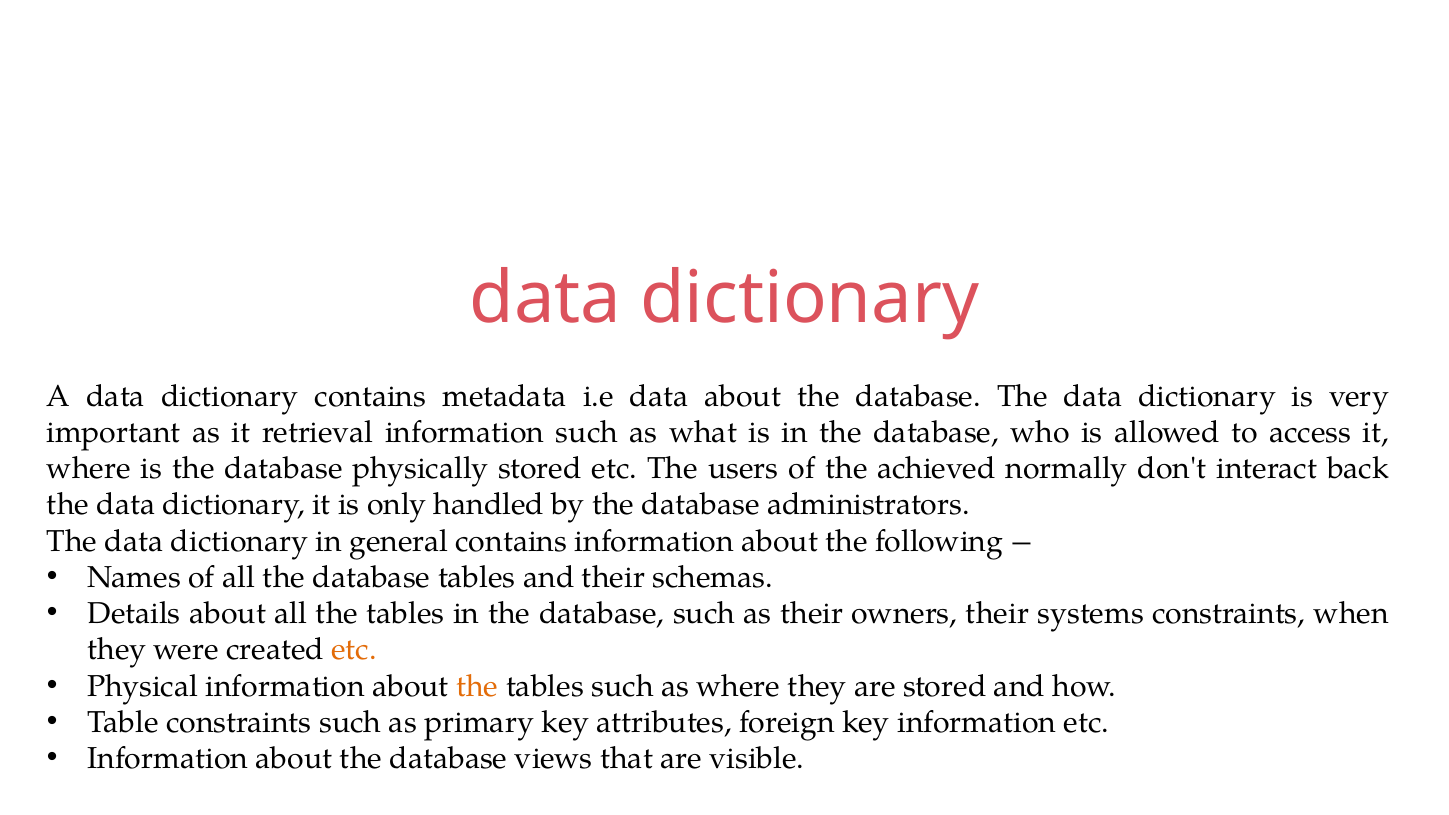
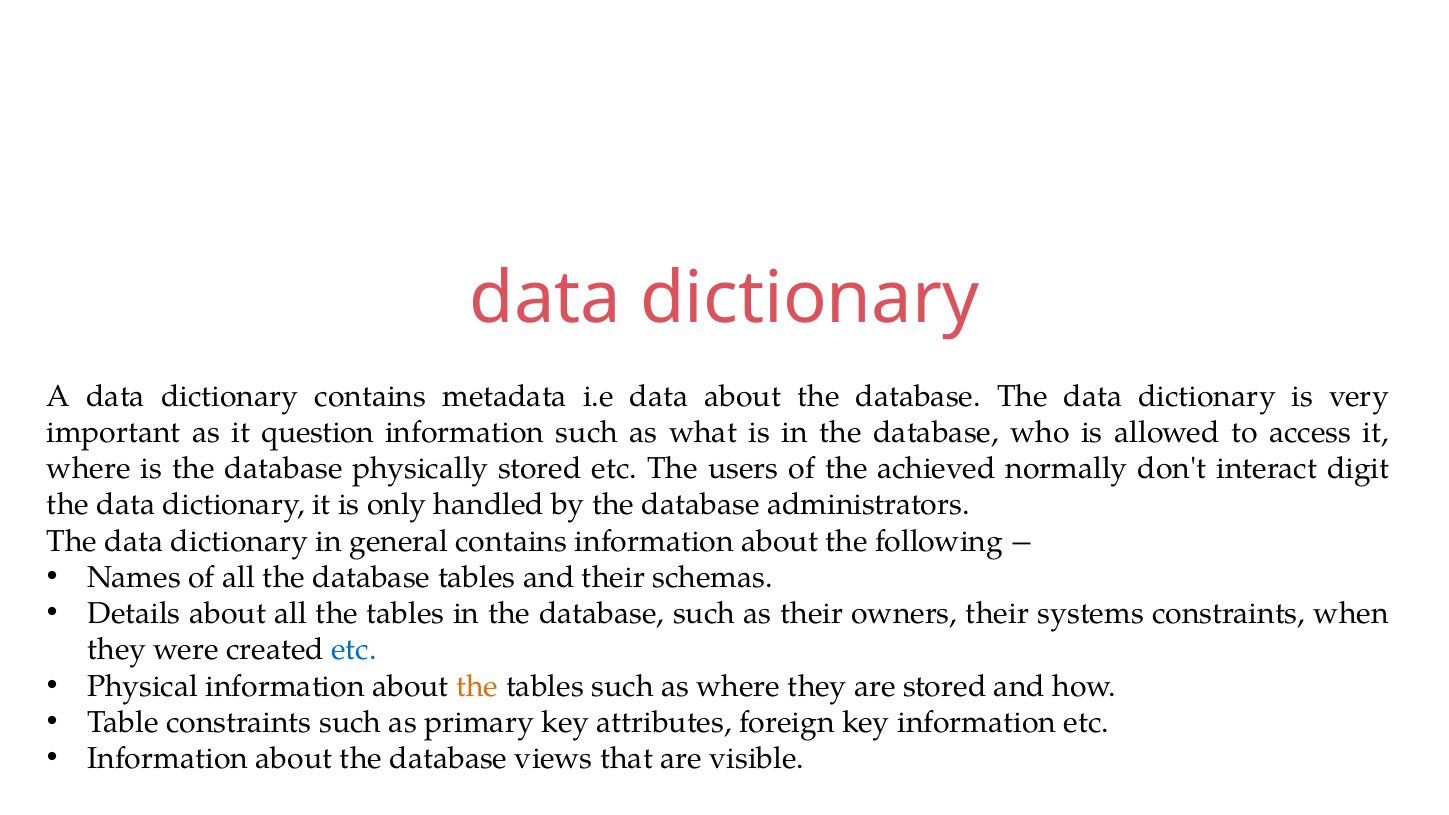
retrieval: retrieval -> question
back: back -> digit
etc at (354, 650) colour: orange -> blue
